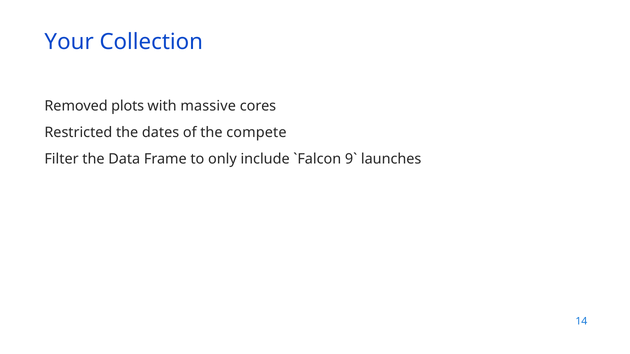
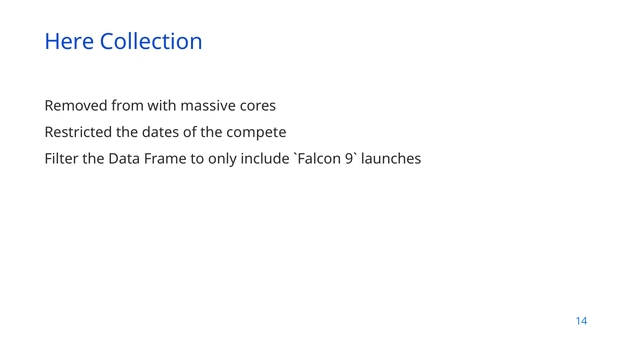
Your: Your -> Here
plots: plots -> from
